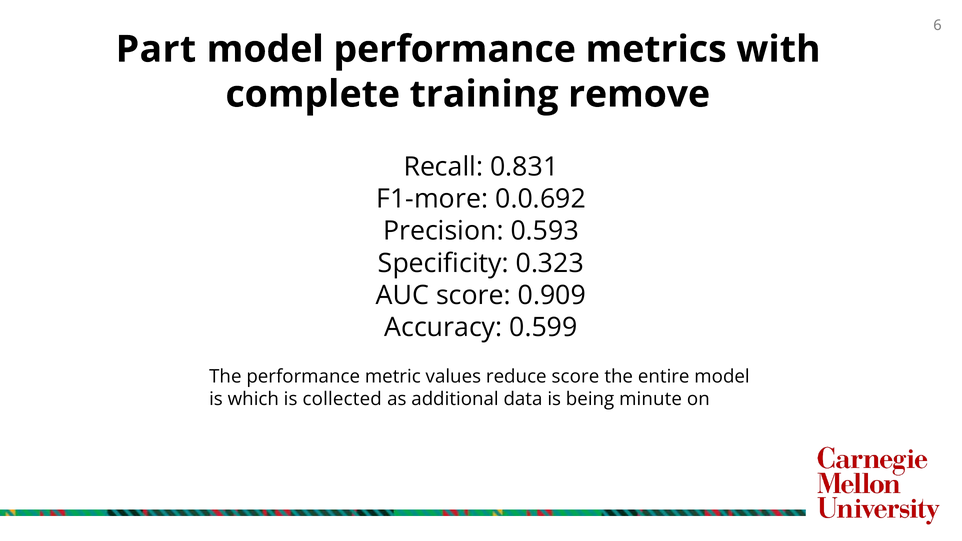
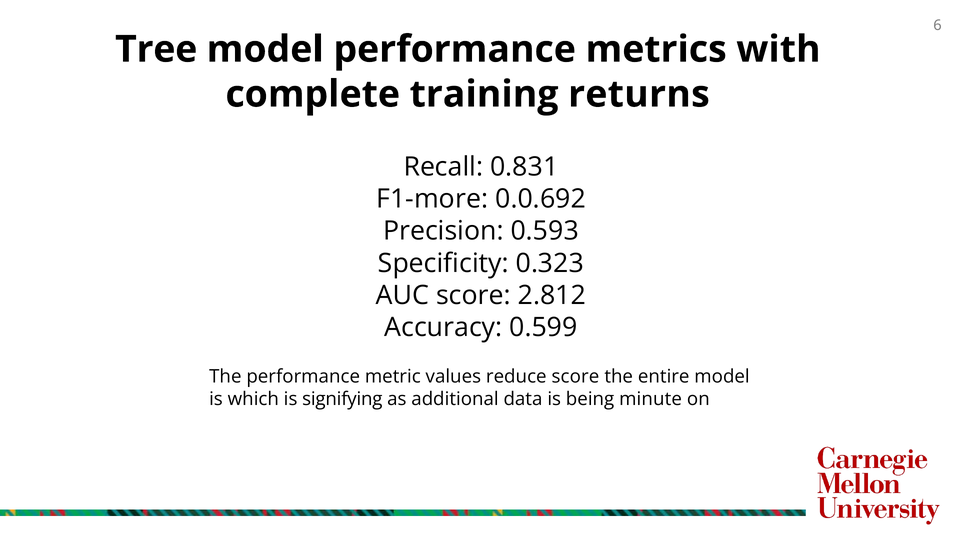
Part: Part -> Tree
remove: remove -> returns
0.909: 0.909 -> 2.812
collected: collected -> signifying
